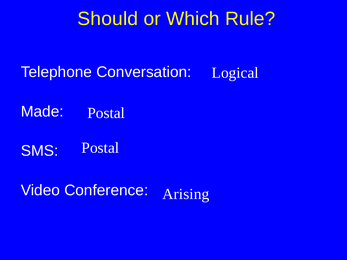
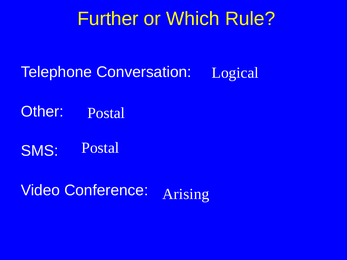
Should: Should -> Further
Made: Made -> Other
